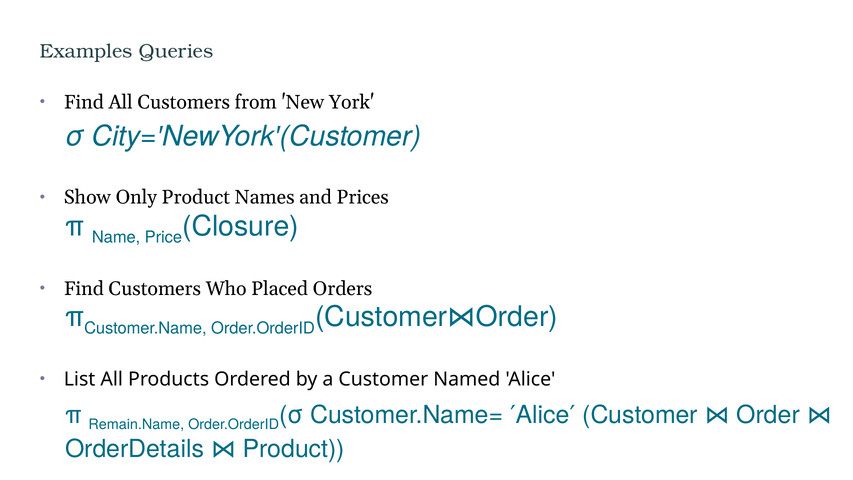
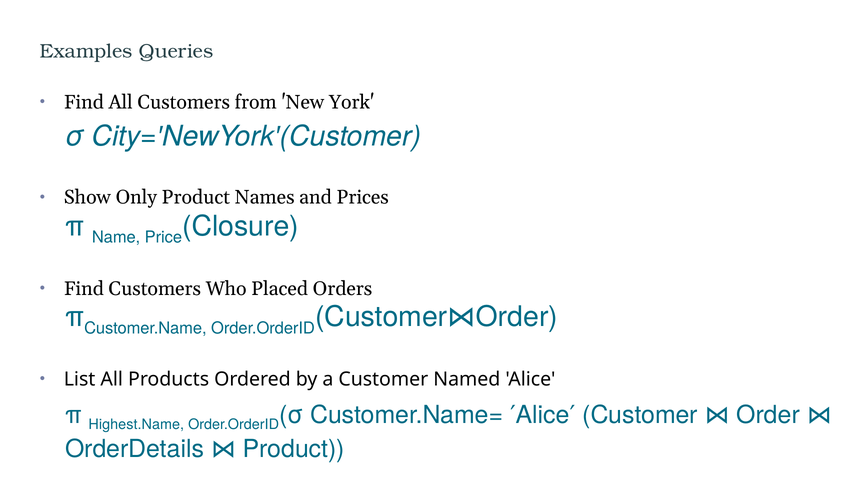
Remain.Name: Remain.Name -> Highest.Name
